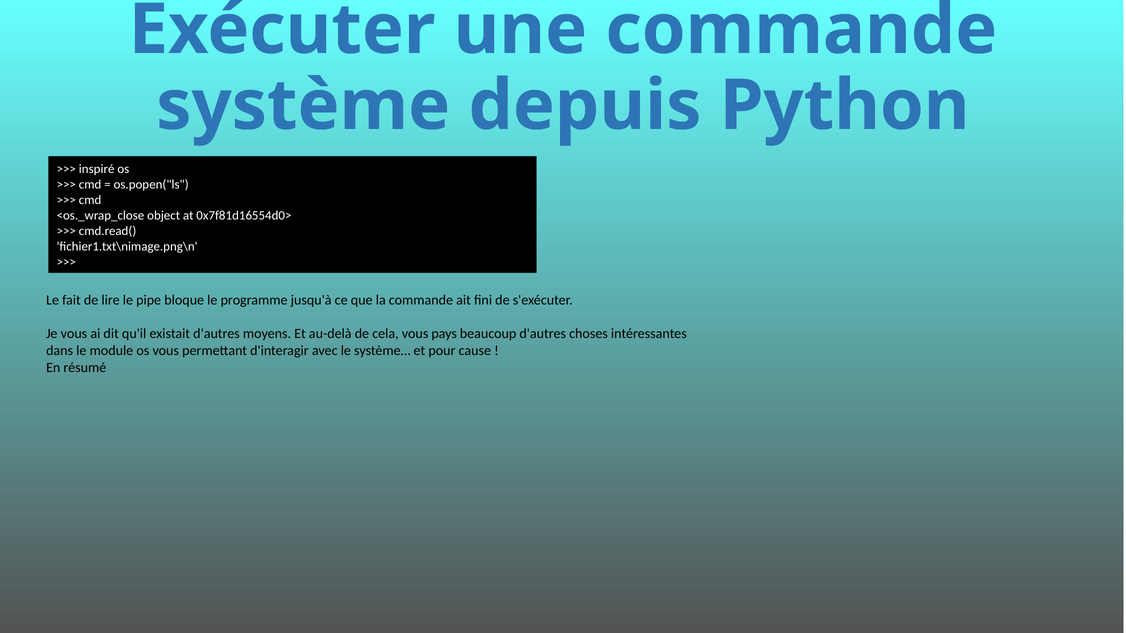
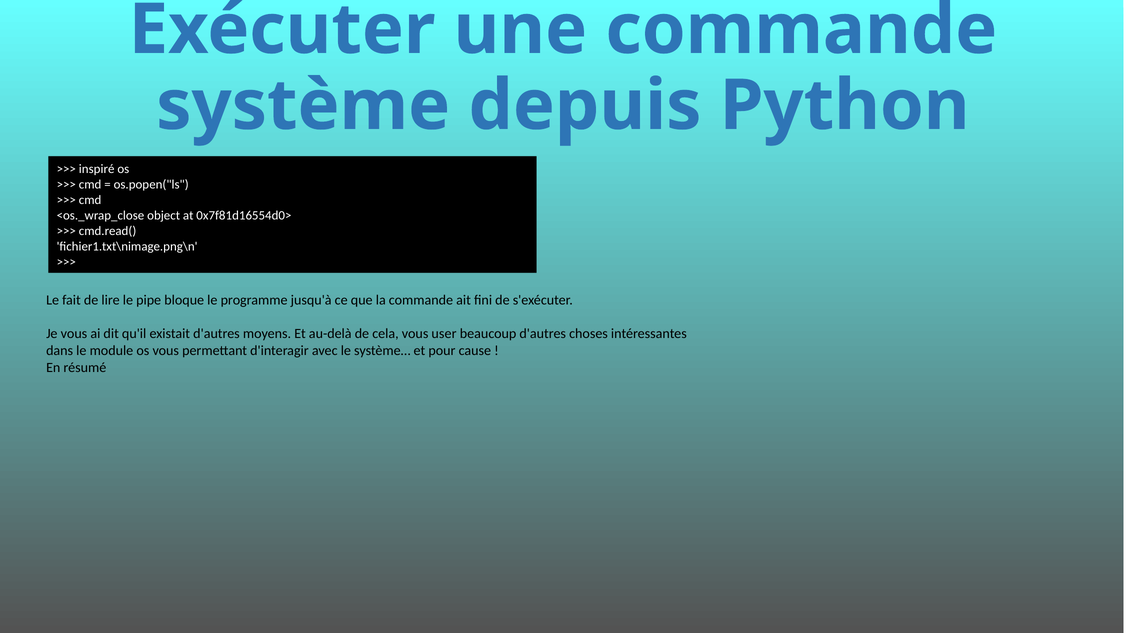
pays: pays -> user
